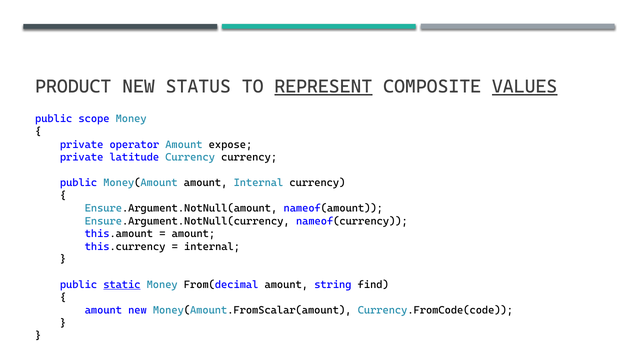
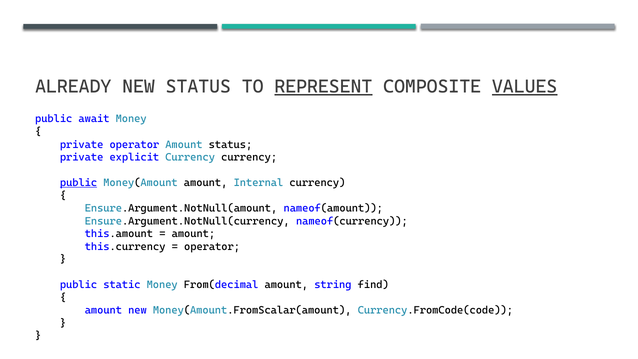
PRODUCT: PRODUCT -> ALREADY
scope: scope -> await
Amount expose: expose -> status
latitude: latitude -> explicit
public at (79, 183) underline: none -> present
internal at (212, 246): internal -> operator
static underline: present -> none
